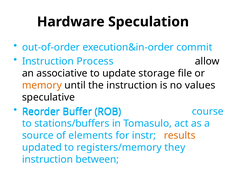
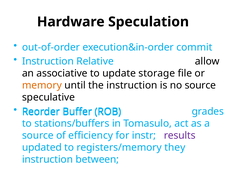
Process: Process -> Relative
no values: values -> source
course: course -> grades
elements: elements -> efficiency
results colour: orange -> purple
